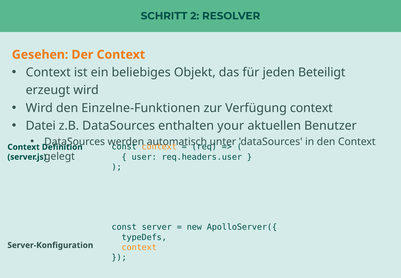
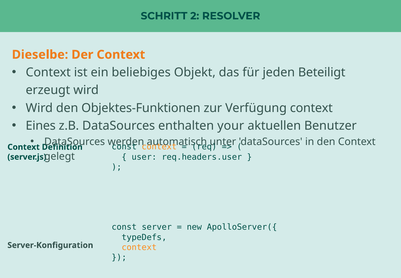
Gesehen: Gesehen -> Dieselbe
Einzelne-Funktionen: Einzelne-Funktionen -> Objektes-Funktionen
Datei: Datei -> Eines
